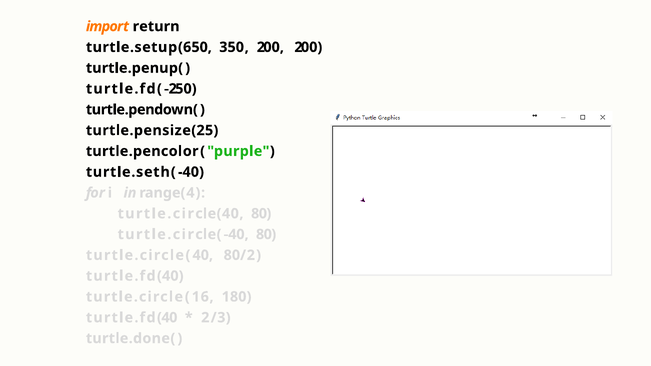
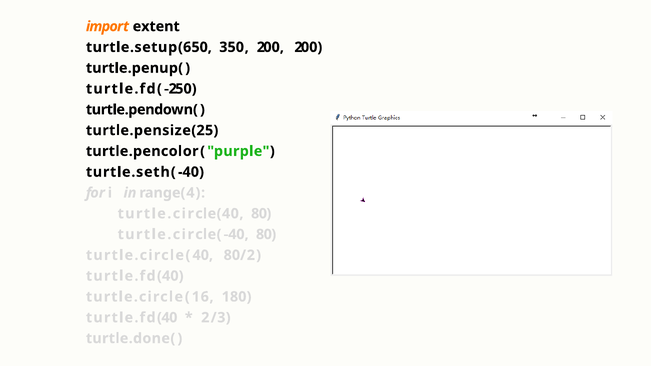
return: return -> extent
